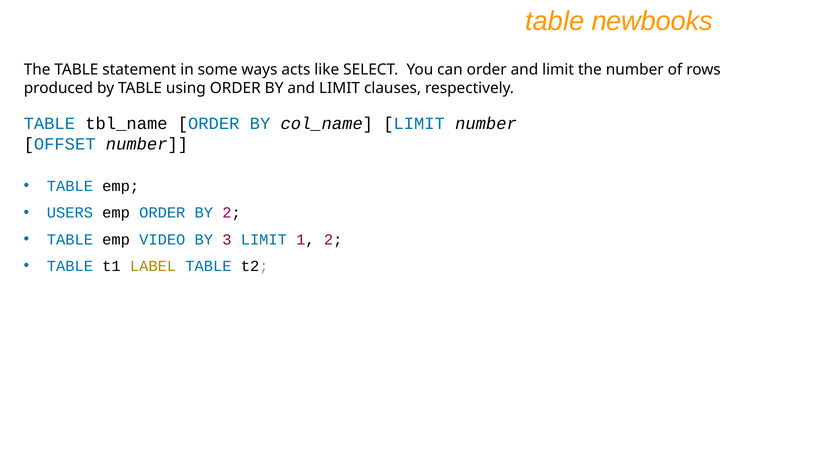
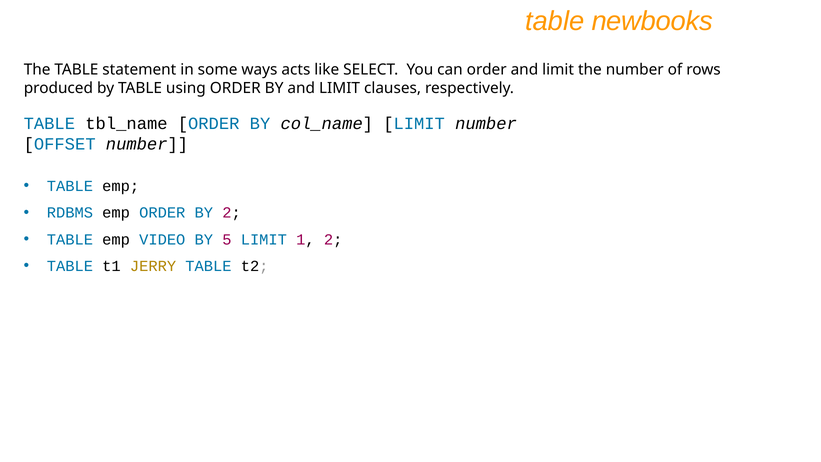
USERS: USERS -> RDBMS
3: 3 -> 5
LABEL: LABEL -> JERRY
